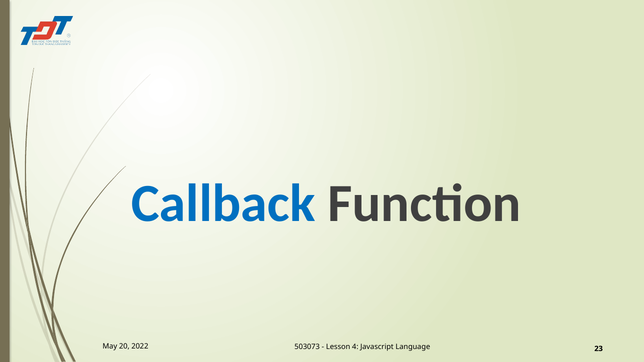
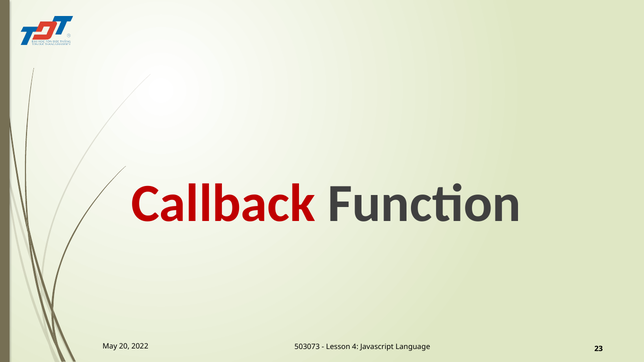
Callback colour: blue -> red
